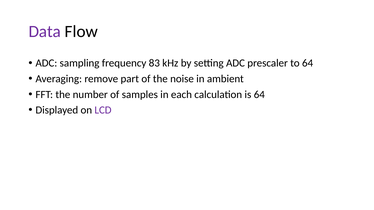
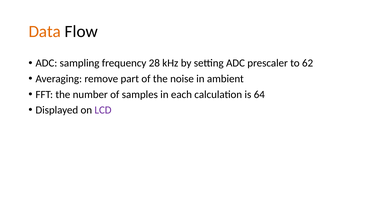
Data colour: purple -> orange
83: 83 -> 28
to 64: 64 -> 62
